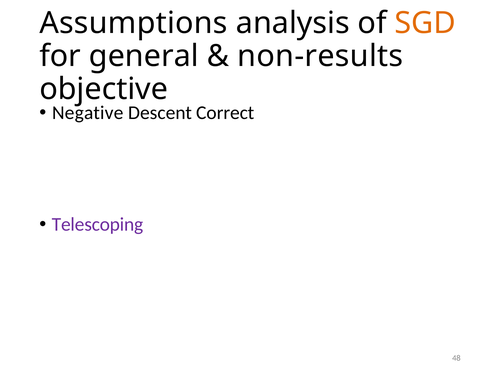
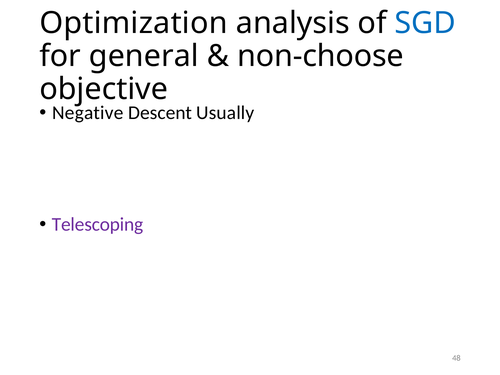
Assumptions: Assumptions -> Optimization
SGD colour: orange -> blue
non-results: non-results -> non-choose
Correct: Correct -> Usually
